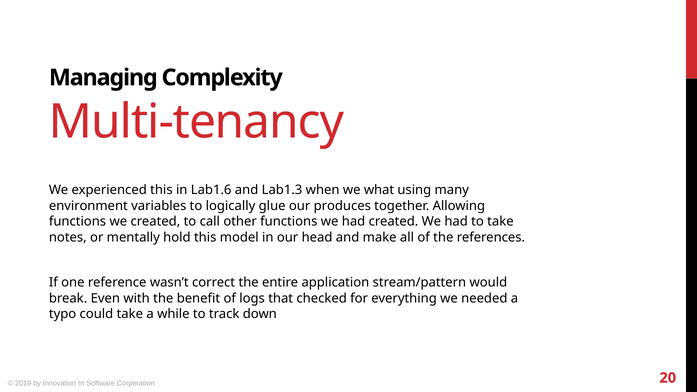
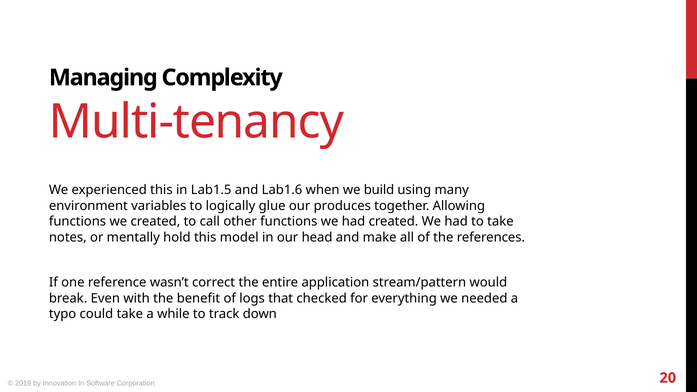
Lab1.6: Lab1.6 -> Lab1.5
Lab1.3: Lab1.3 -> Lab1.6
what: what -> build
